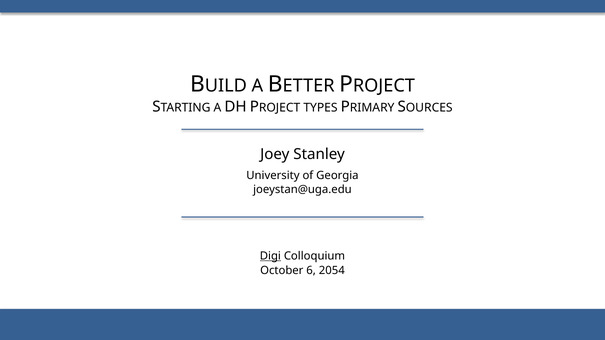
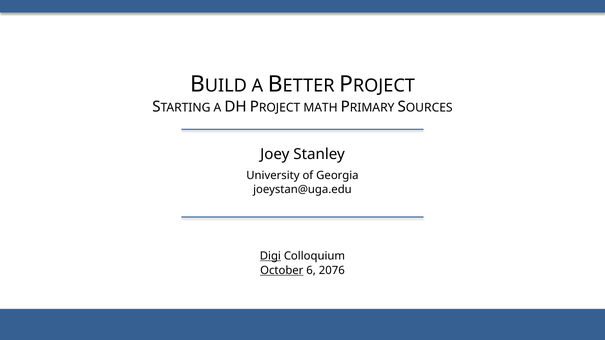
TYPES: TYPES -> MATH
October underline: none -> present
2054: 2054 -> 2076
